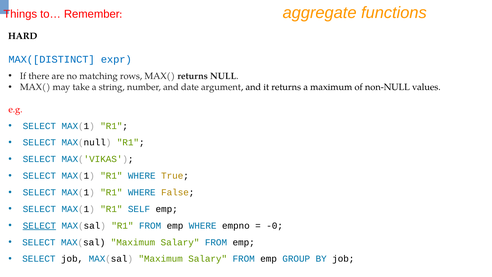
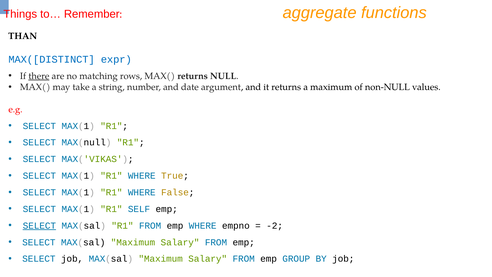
HARD: HARD -> THAN
there underline: none -> present
-0: -0 -> -2
